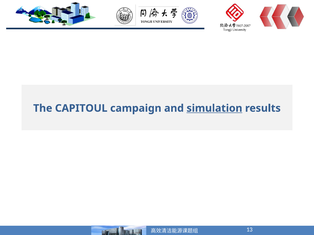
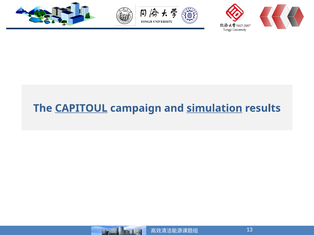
CAPITOUL underline: none -> present
